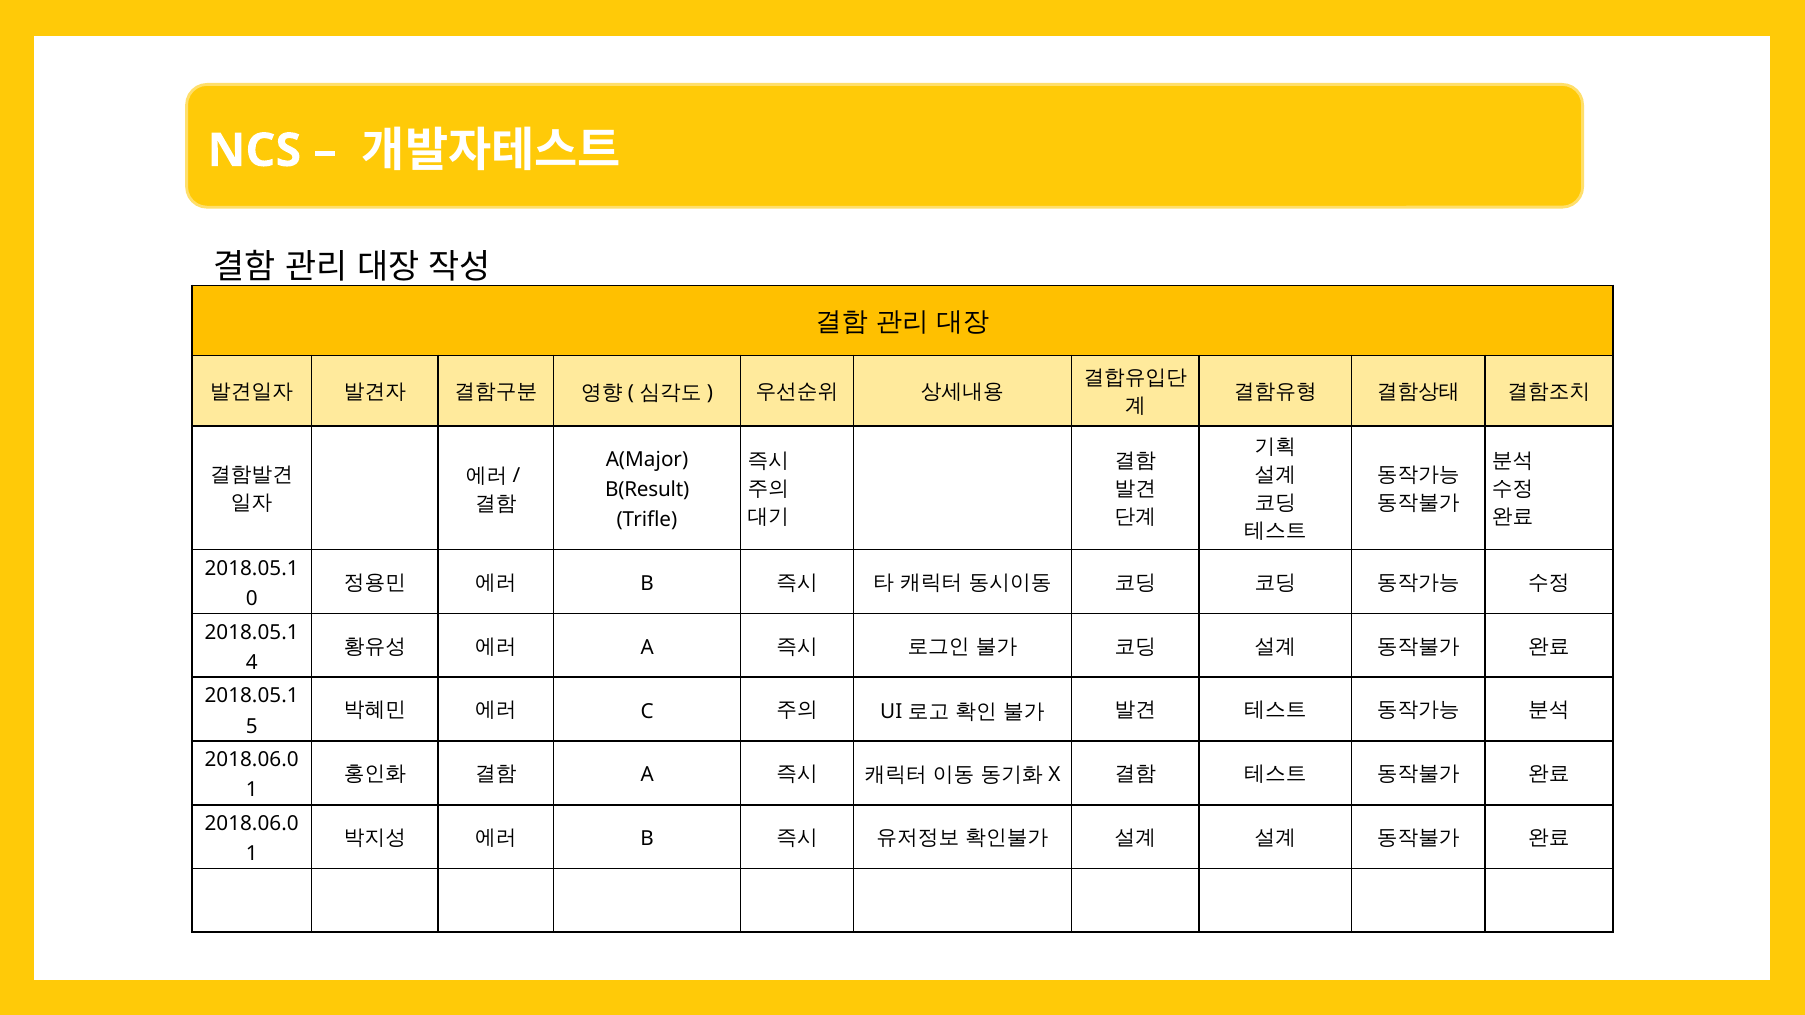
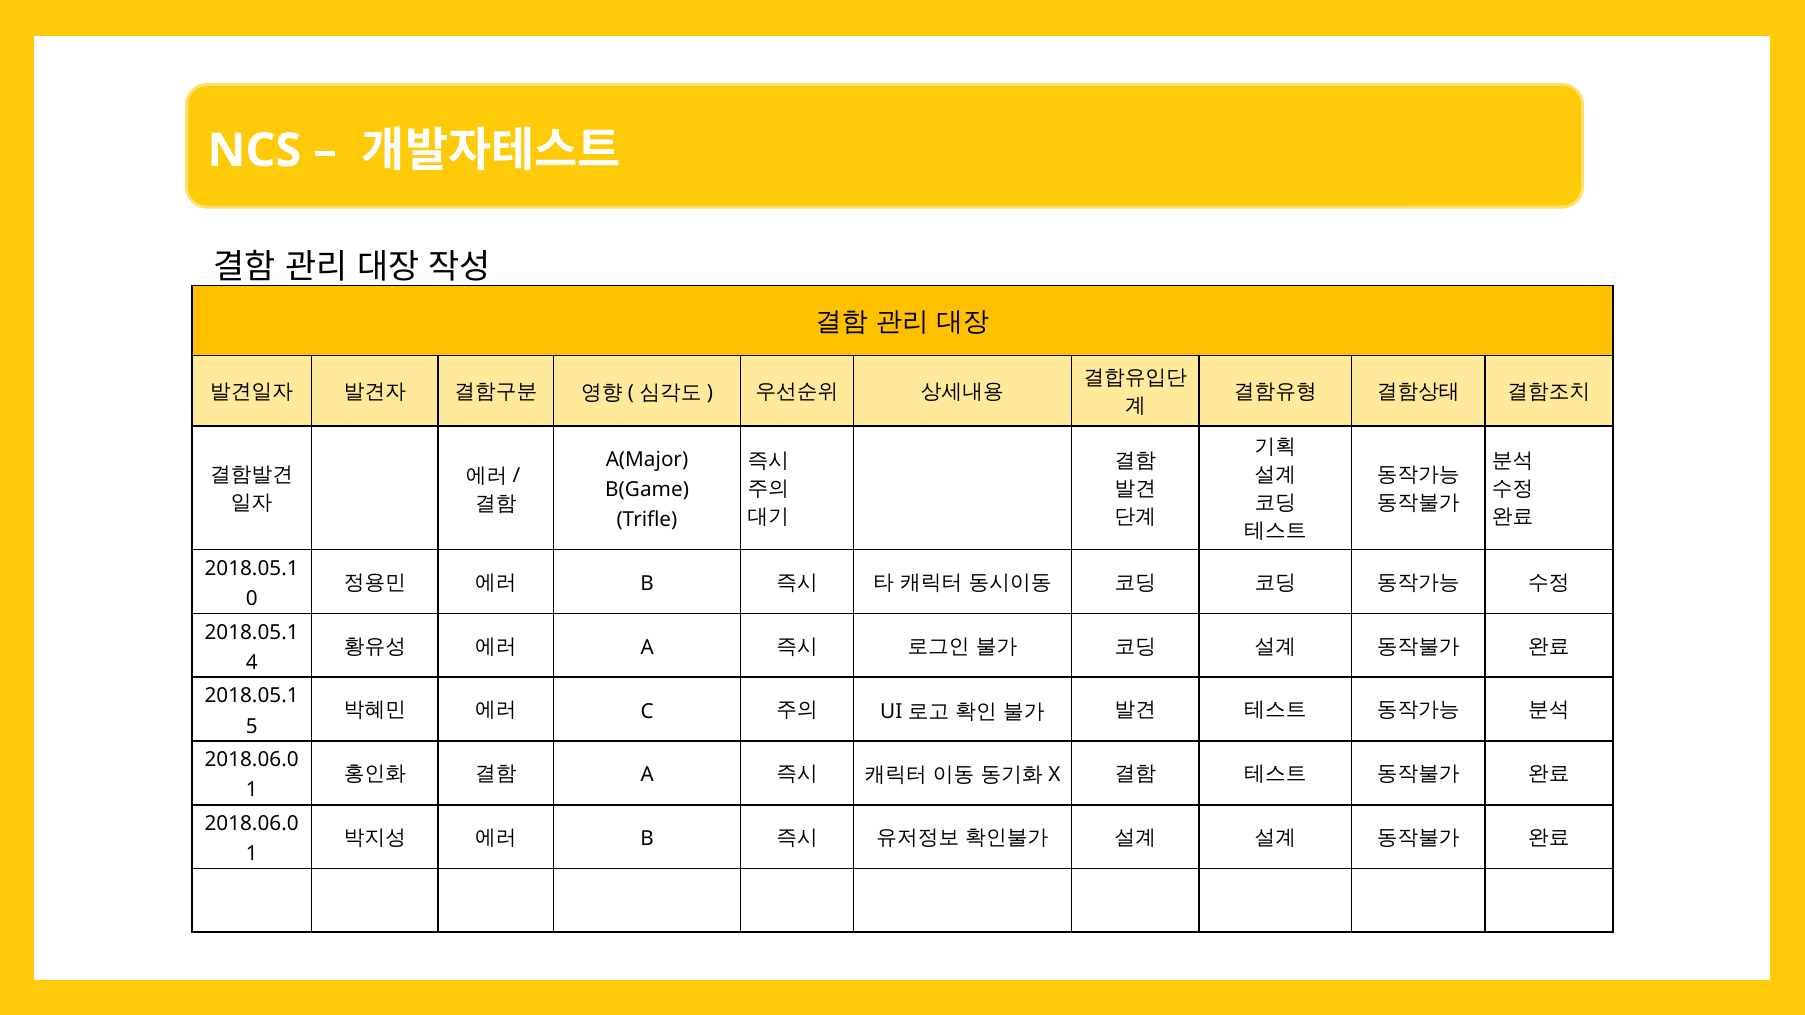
B(Result: B(Result -> B(Game
